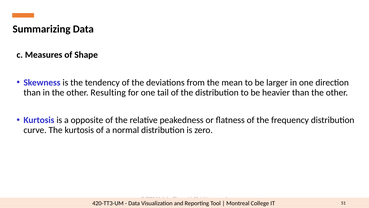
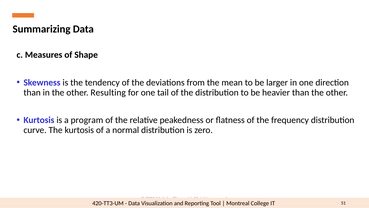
opposite: opposite -> program
